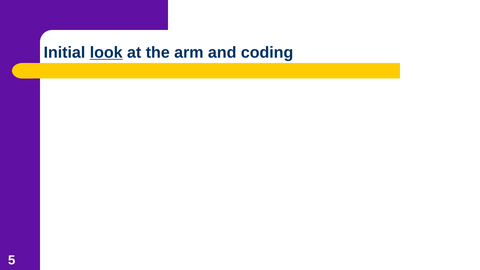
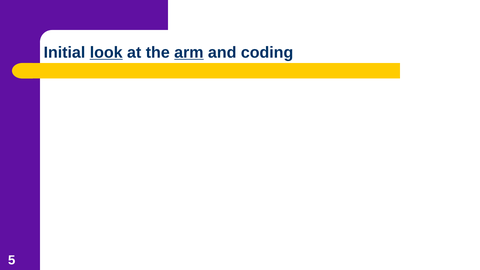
arm underline: none -> present
